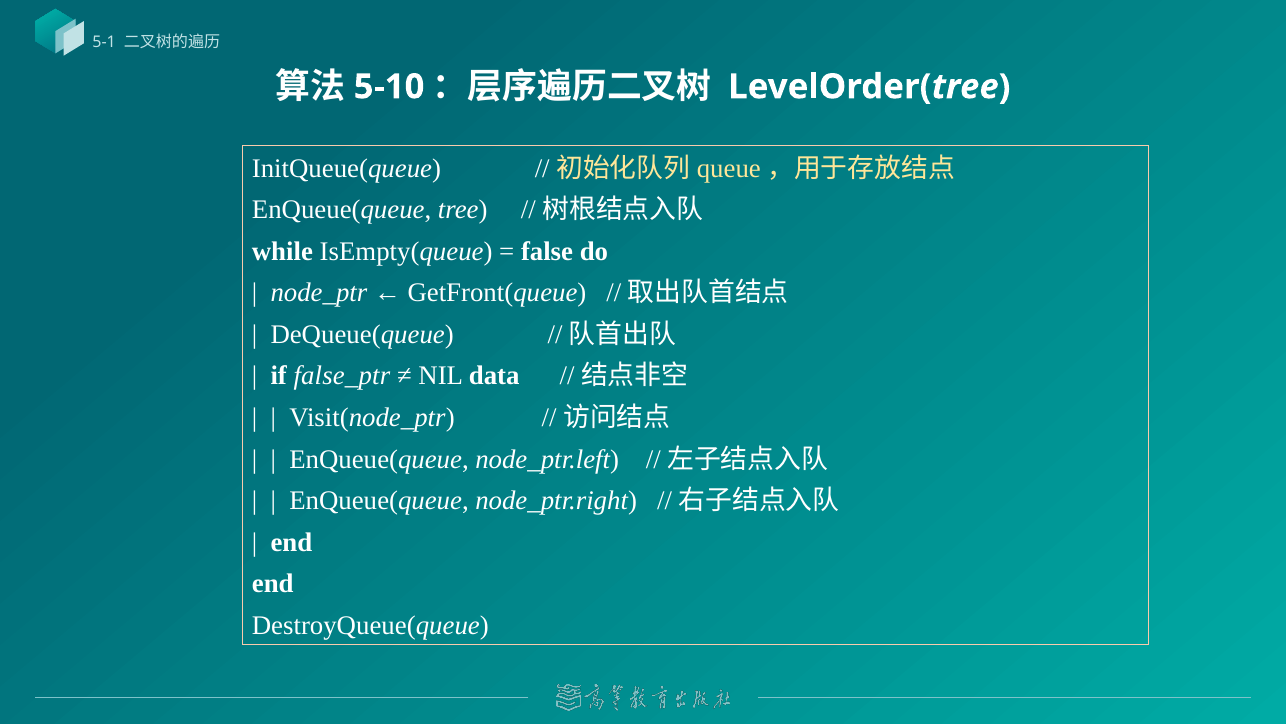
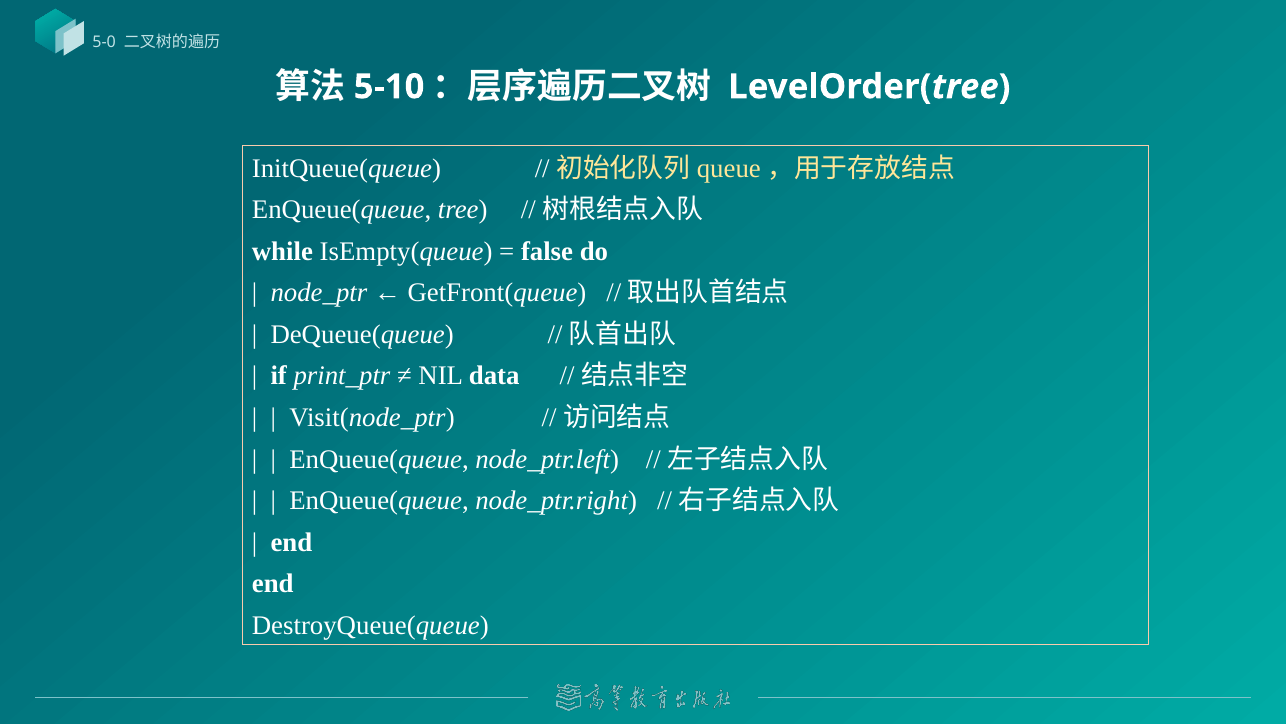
5-1: 5-1 -> 5-0
false_ptr: false_ptr -> print_ptr
